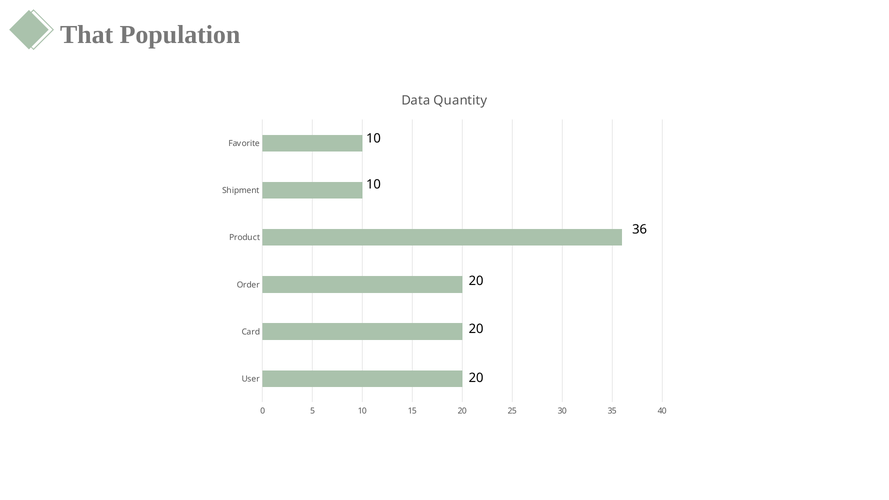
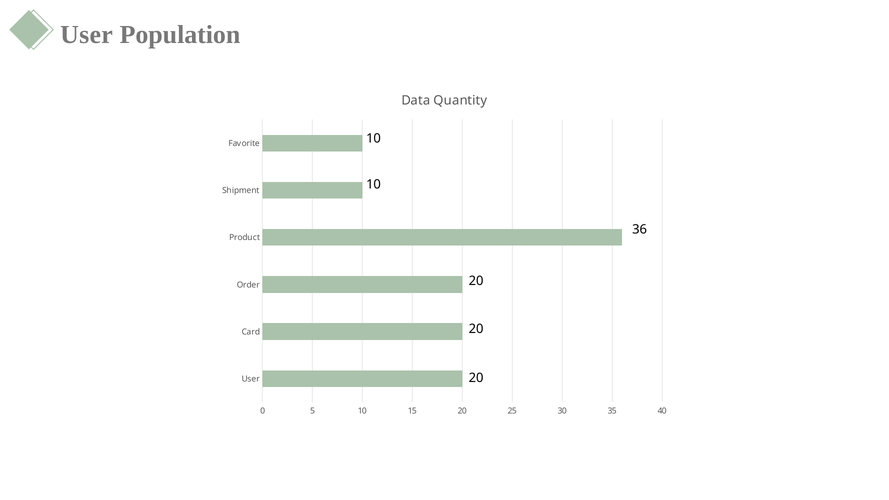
That at (87, 34): That -> User
